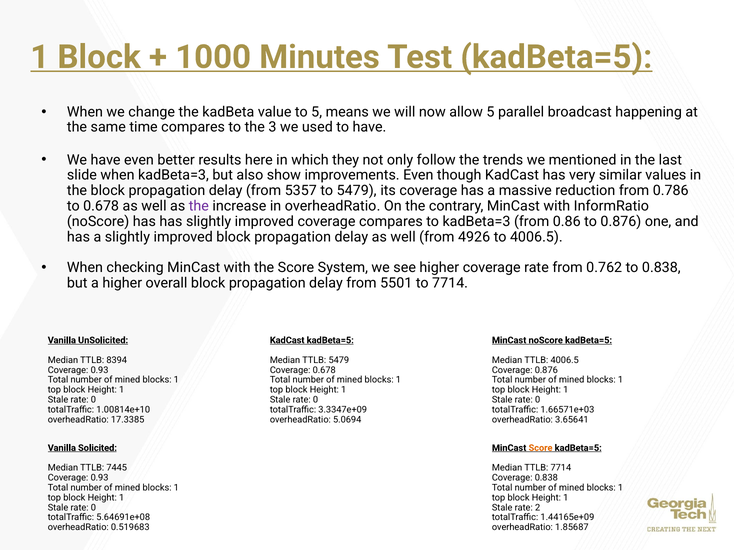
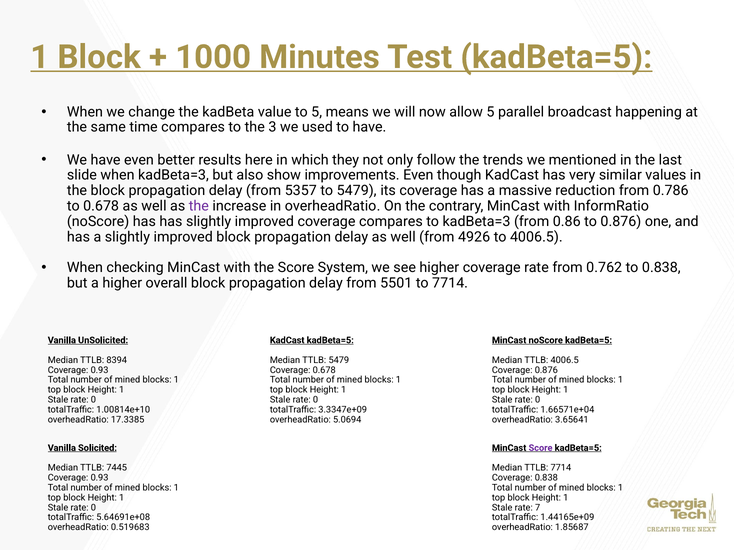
1.66571e+03: 1.66571e+03 -> 1.66571e+04
Score at (541, 448) colour: orange -> purple
2: 2 -> 7
